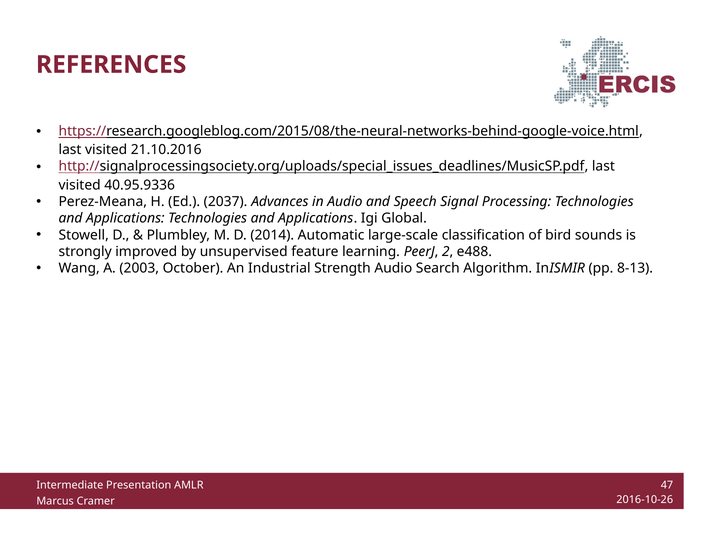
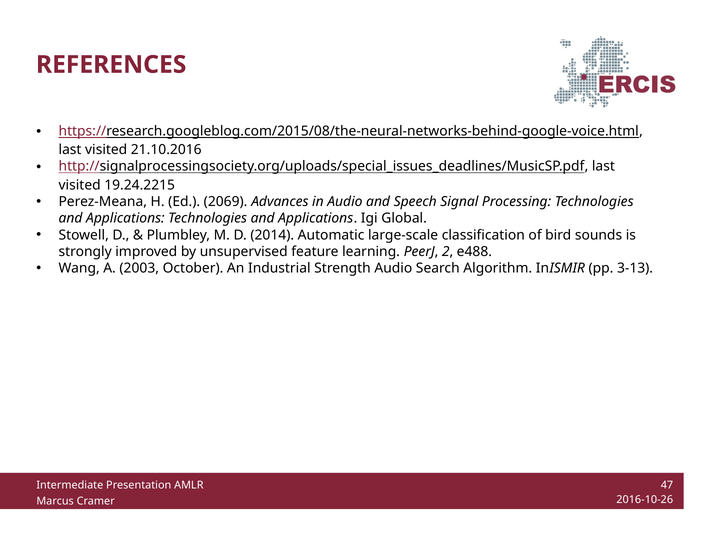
40.95.9336: 40.95.9336 -> 19.24.2215
2037: 2037 -> 2069
8-13: 8-13 -> 3-13
